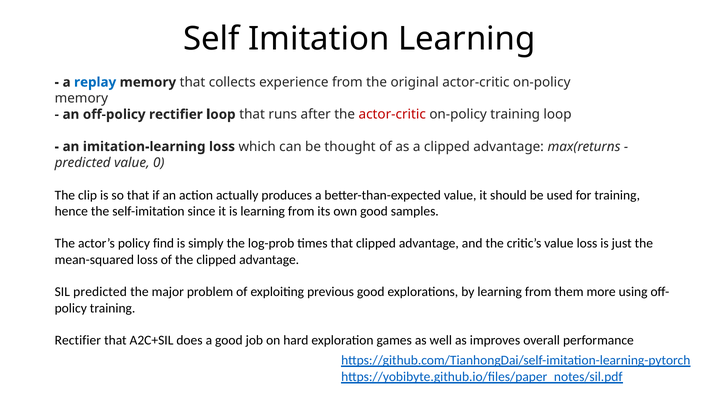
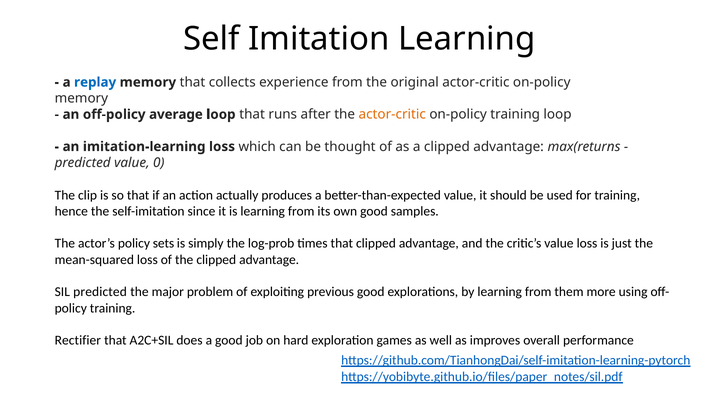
off-policy rectifier: rectifier -> average
actor-critic at (392, 115) colour: red -> orange
find: find -> sets
